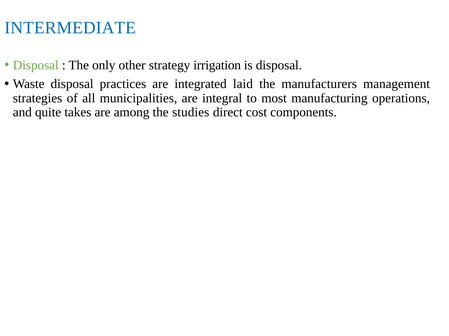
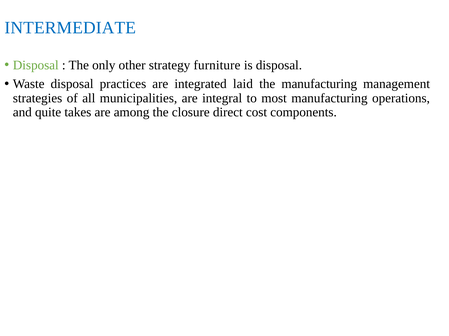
irrigation: irrigation -> furniture
the manufacturers: manufacturers -> manufacturing
studies: studies -> closure
